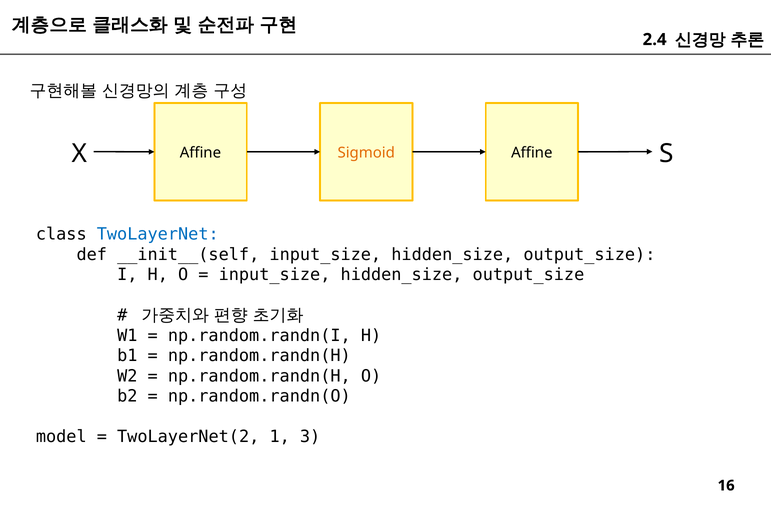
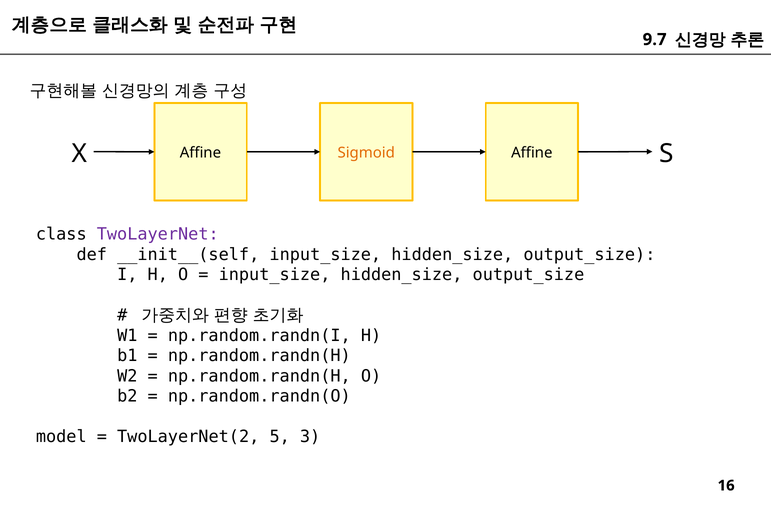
2.4: 2.4 -> 9.7
TwoLayerNet colour: blue -> purple
1: 1 -> 5
